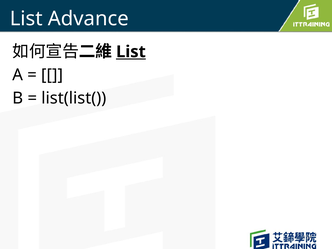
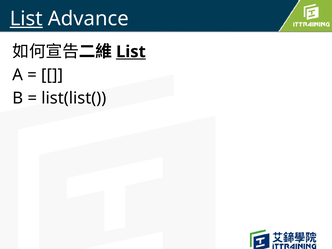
List at (26, 19) underline: none -> present
